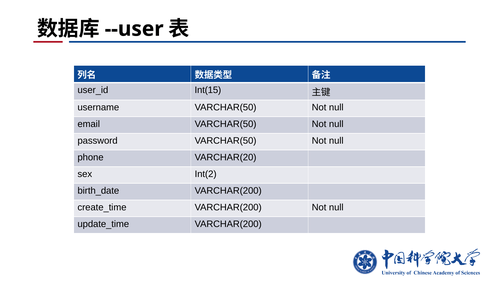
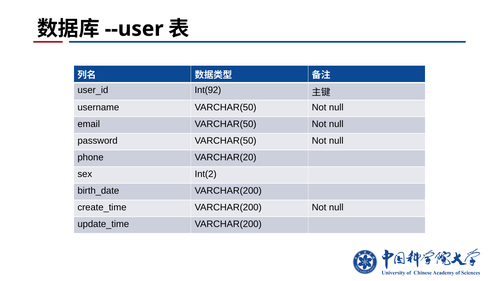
Int(15: Int(15 -> Int(92
